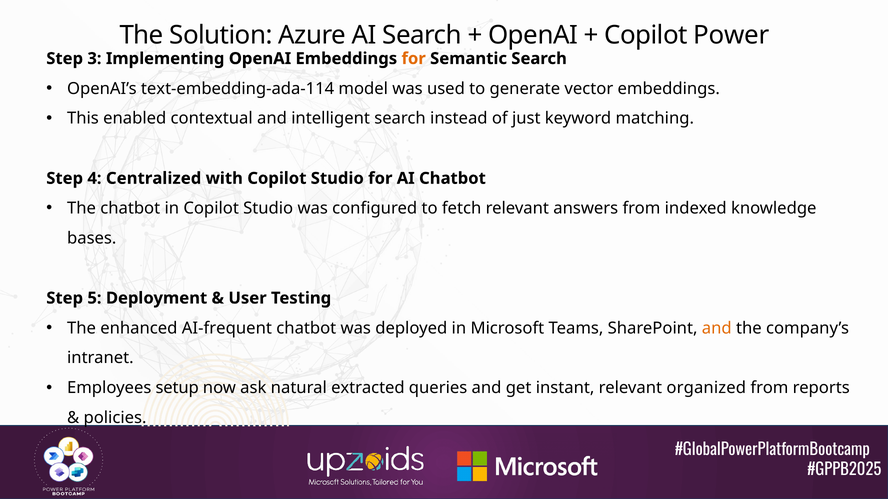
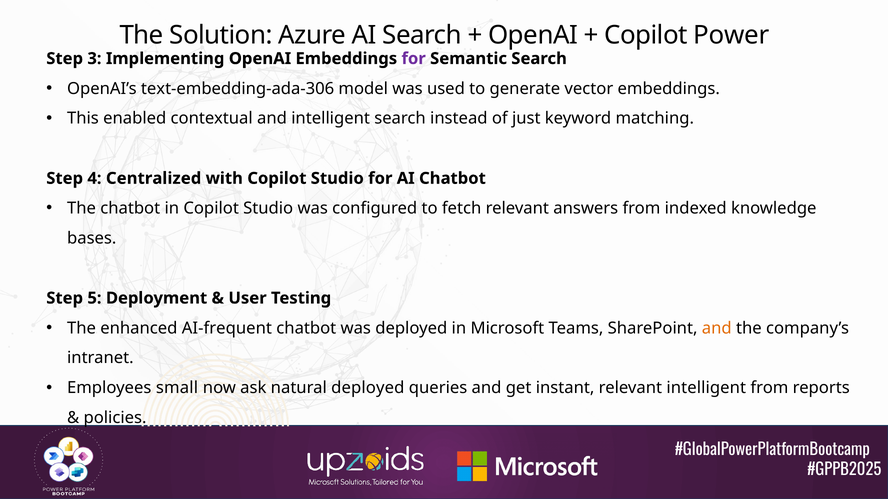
for at (414, 59) colour: orange -> purple
text-embedding-ada-114: text-embedding-ada-114 -> text-embedding-ada-306
setup: setup -> small
natural extracted: extracted -> deployed
relevant organized: organized -> intelligent
